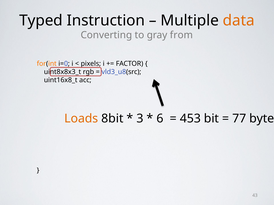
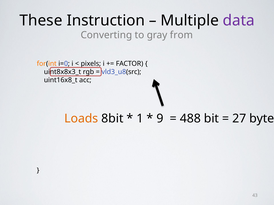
Typed: Typed -> These
data colour: orange -> purple
3: 3 -> 1
6: 6 -> 9
453: 453 -> 488
77: 77 -> 27
